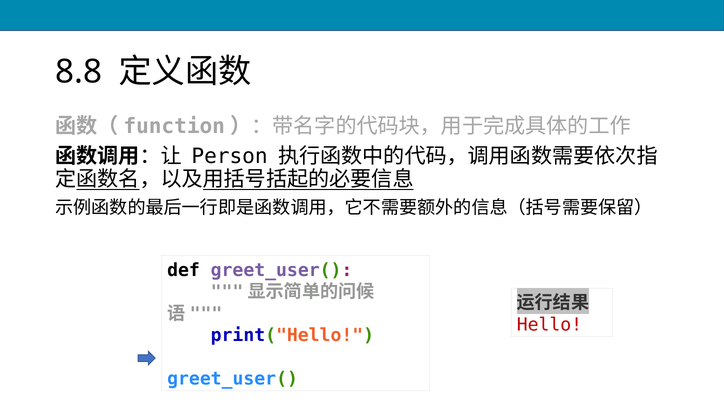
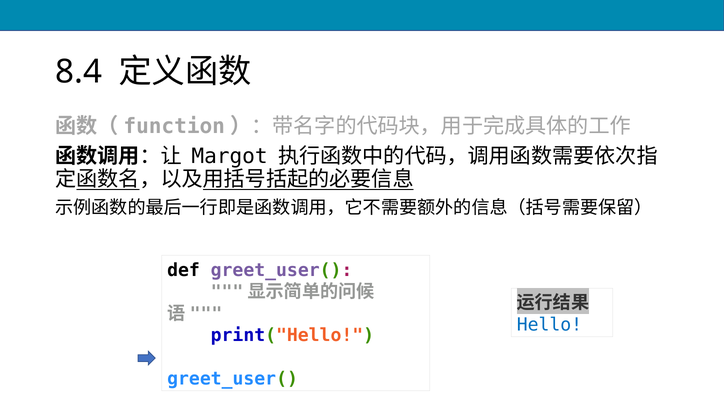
8.8: 8.8 -> 8.4
Person: Person -> Margot
Hello colour: red -> blue
